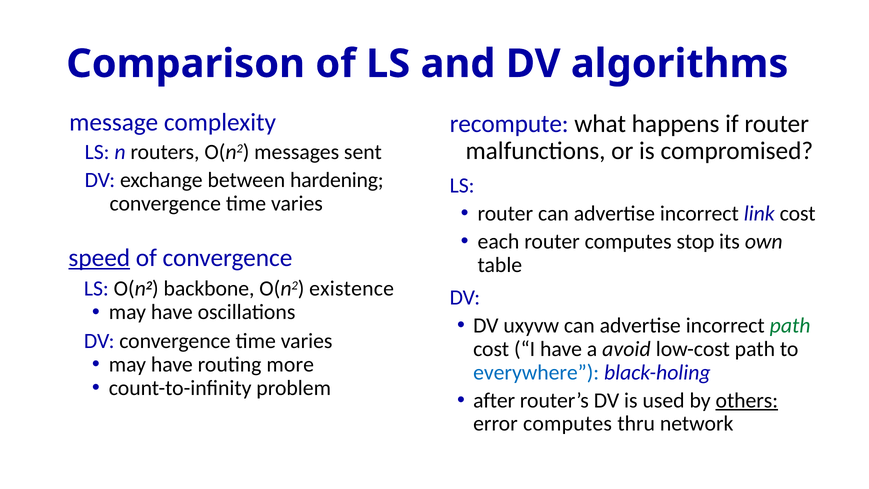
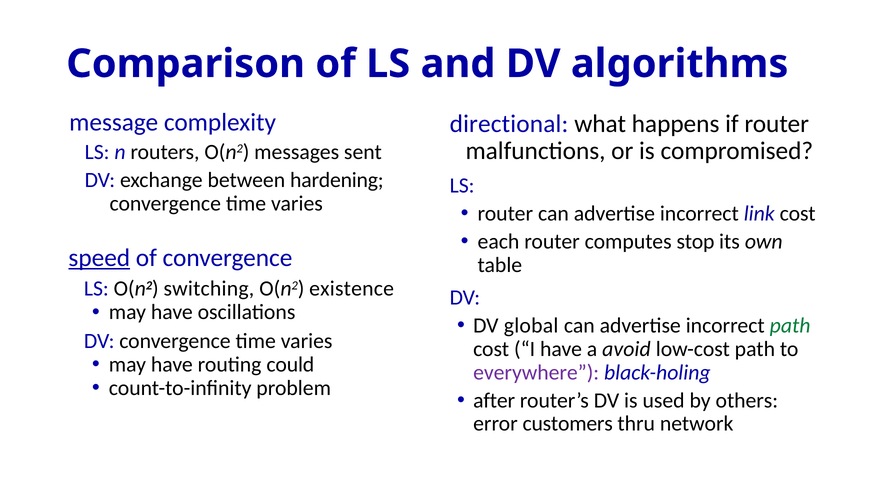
recompute: recompute -> directional
backbone: backbone -> switching
uxyvw: uxyvw -> global
more: more -> could
everywhere colour: blue -> purple
others underline: present -> none
error computes: computes -> customers
